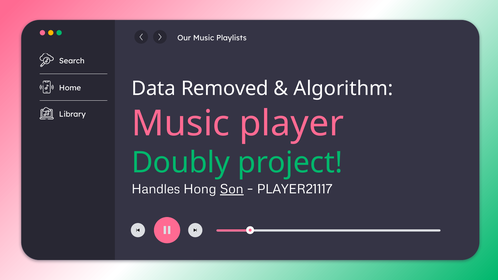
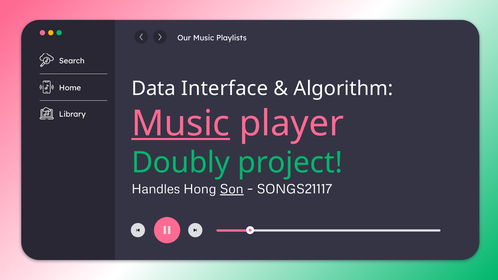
Removed: Removed -> Interface
Music at (181, 124) underline: none -> present
PLAYER21117: PLAYER21117 -> SONGS21117
